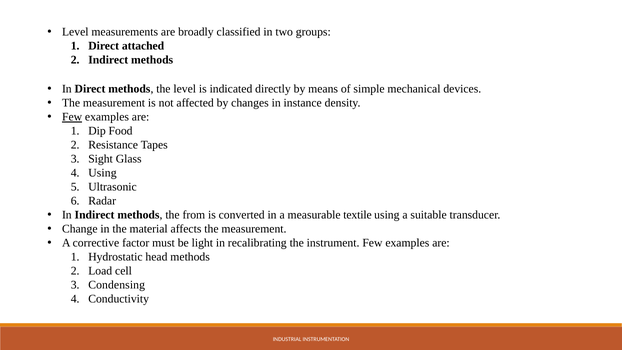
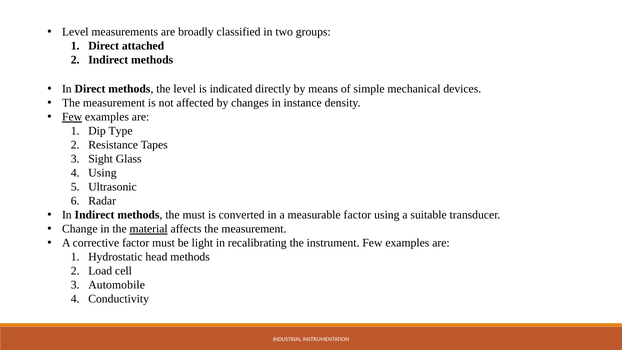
Food: Food -> Type
the from: from -> must
measurable textile: textile -> factor
material underline: none -> present
Condensing: Condensing -> Automobile
